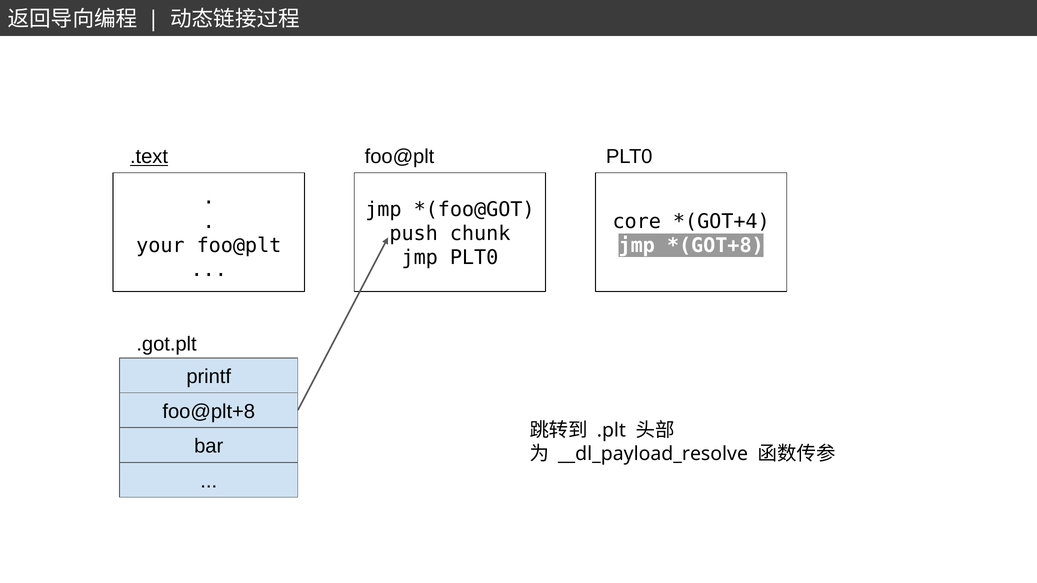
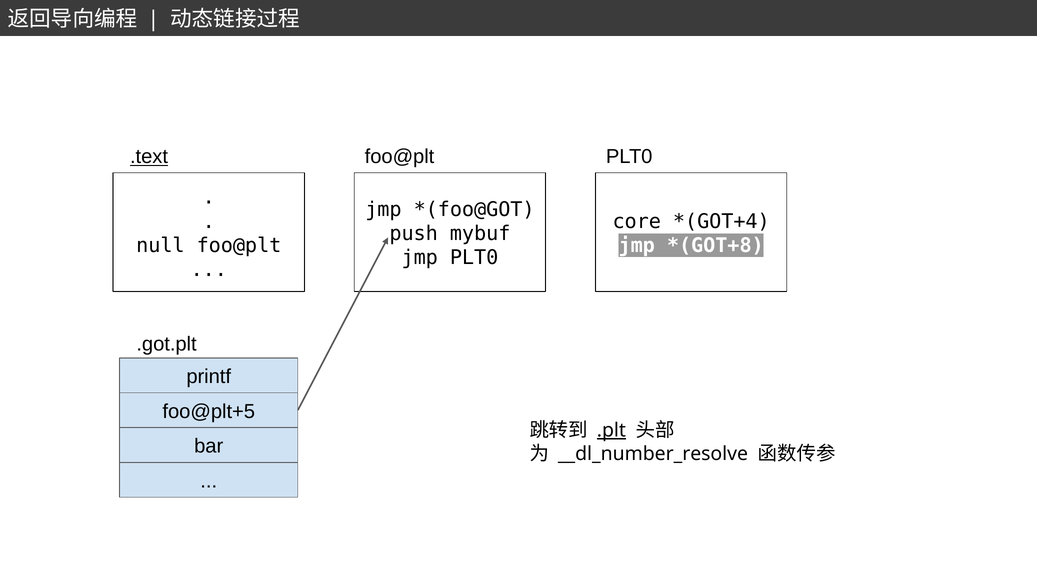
chunk: chunk -> mybuf
your: your -> null
foo@plt+8: foo@plt+8 -> foo@plt+5
.plt underline: none -> present
__dl_payload_resolve: __dl_payload_resolve -> __dl_number_resolve
